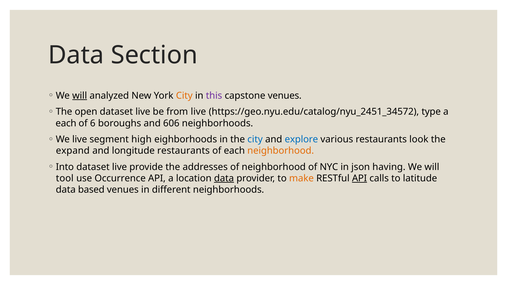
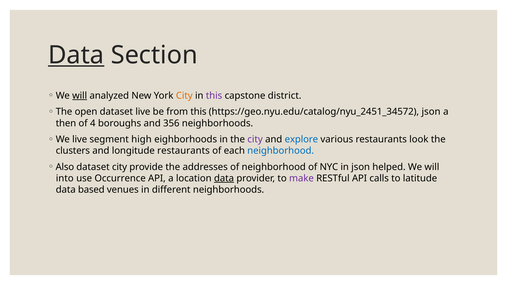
Data at (76, 55) underline: none -> present
capstone venues: venues -> district
from live: live -> this
https://geo.nyu.edu/catalog/nyu_2451_34572 type: type -> json
each at (66, 123): each -> then
6: 6 -> 4
606: 606 -> 356
city at (255, 139) colour: blue -> purple
expand: expand -> clusters
neighborhood at (281, 151) colour: orange -> blue
Into: Into -> Also
live at (120, 167): live -> city
having: having -> helped
tool: tool -> into
make colour: orange -> purple
API at (360, 178) underline: present -> none
